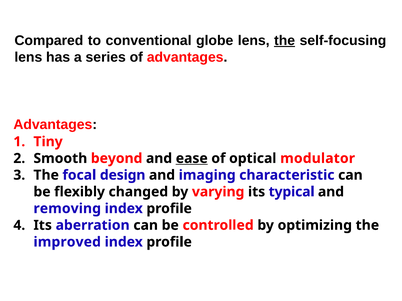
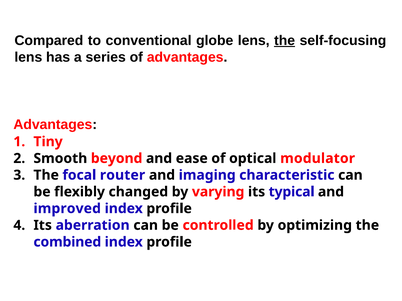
ease underline: present -> none
design: design -> router
removing: removing -> improved
improved: improved -> combined
